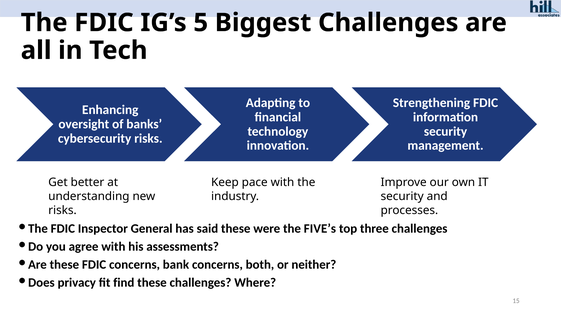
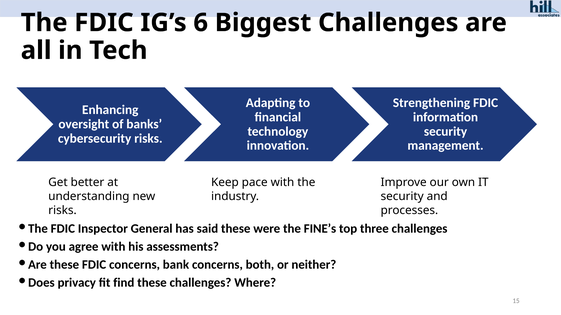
5: 5 -> 6
FIVE’s: FIVE’s -> FINE’s
